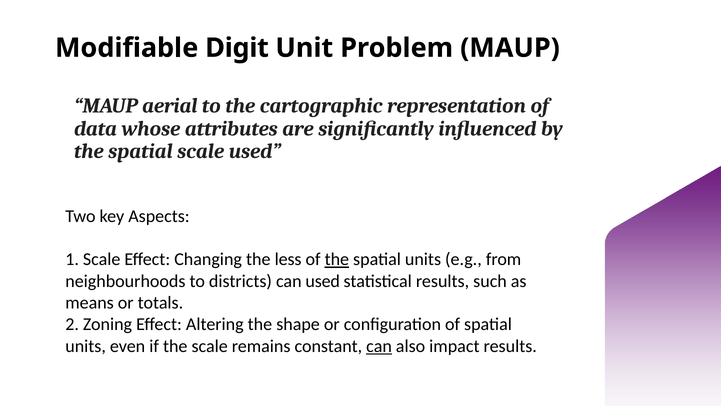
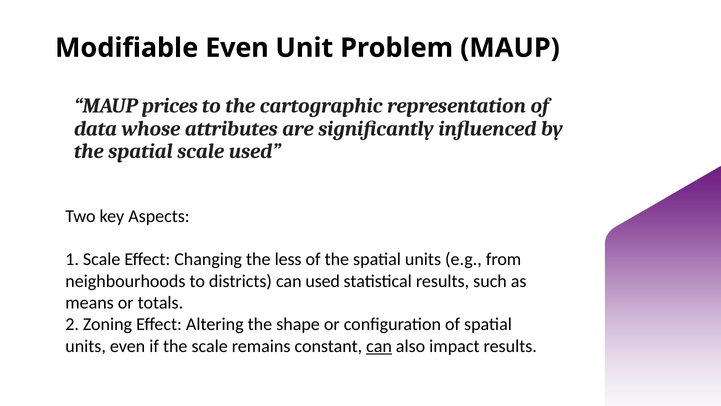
Modifiable Digit: Digit -> Even
aerial: aerial -> prices
the at (337, 259) underline: present -> none
